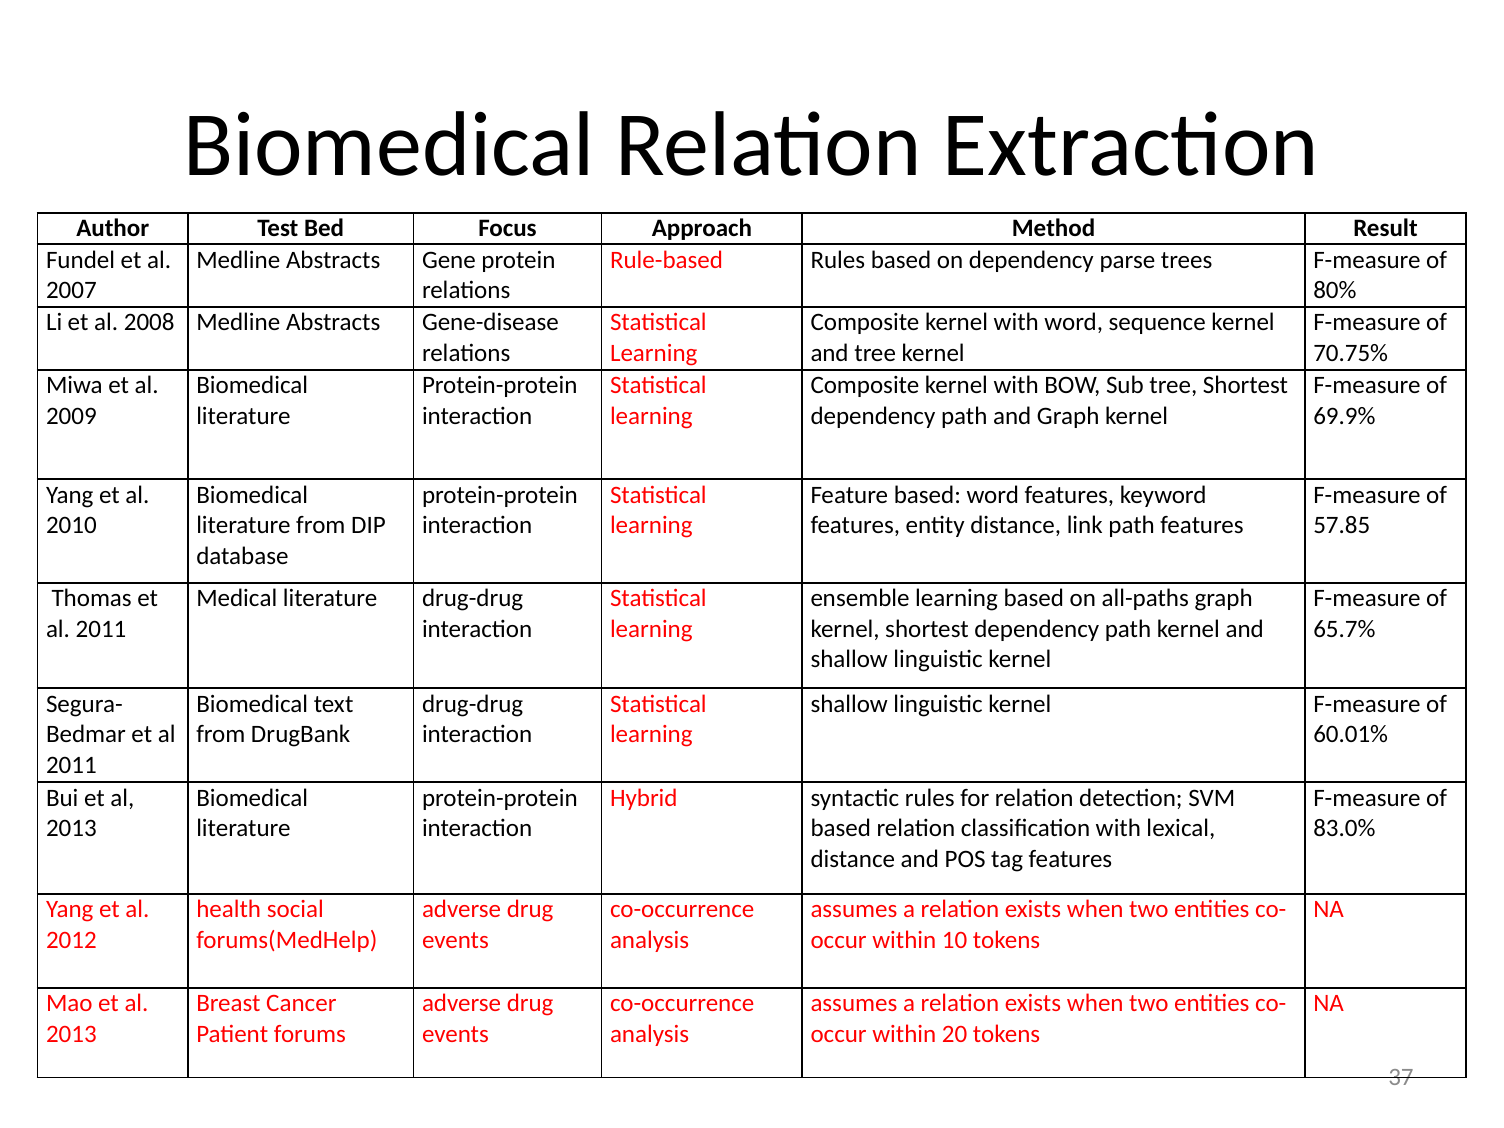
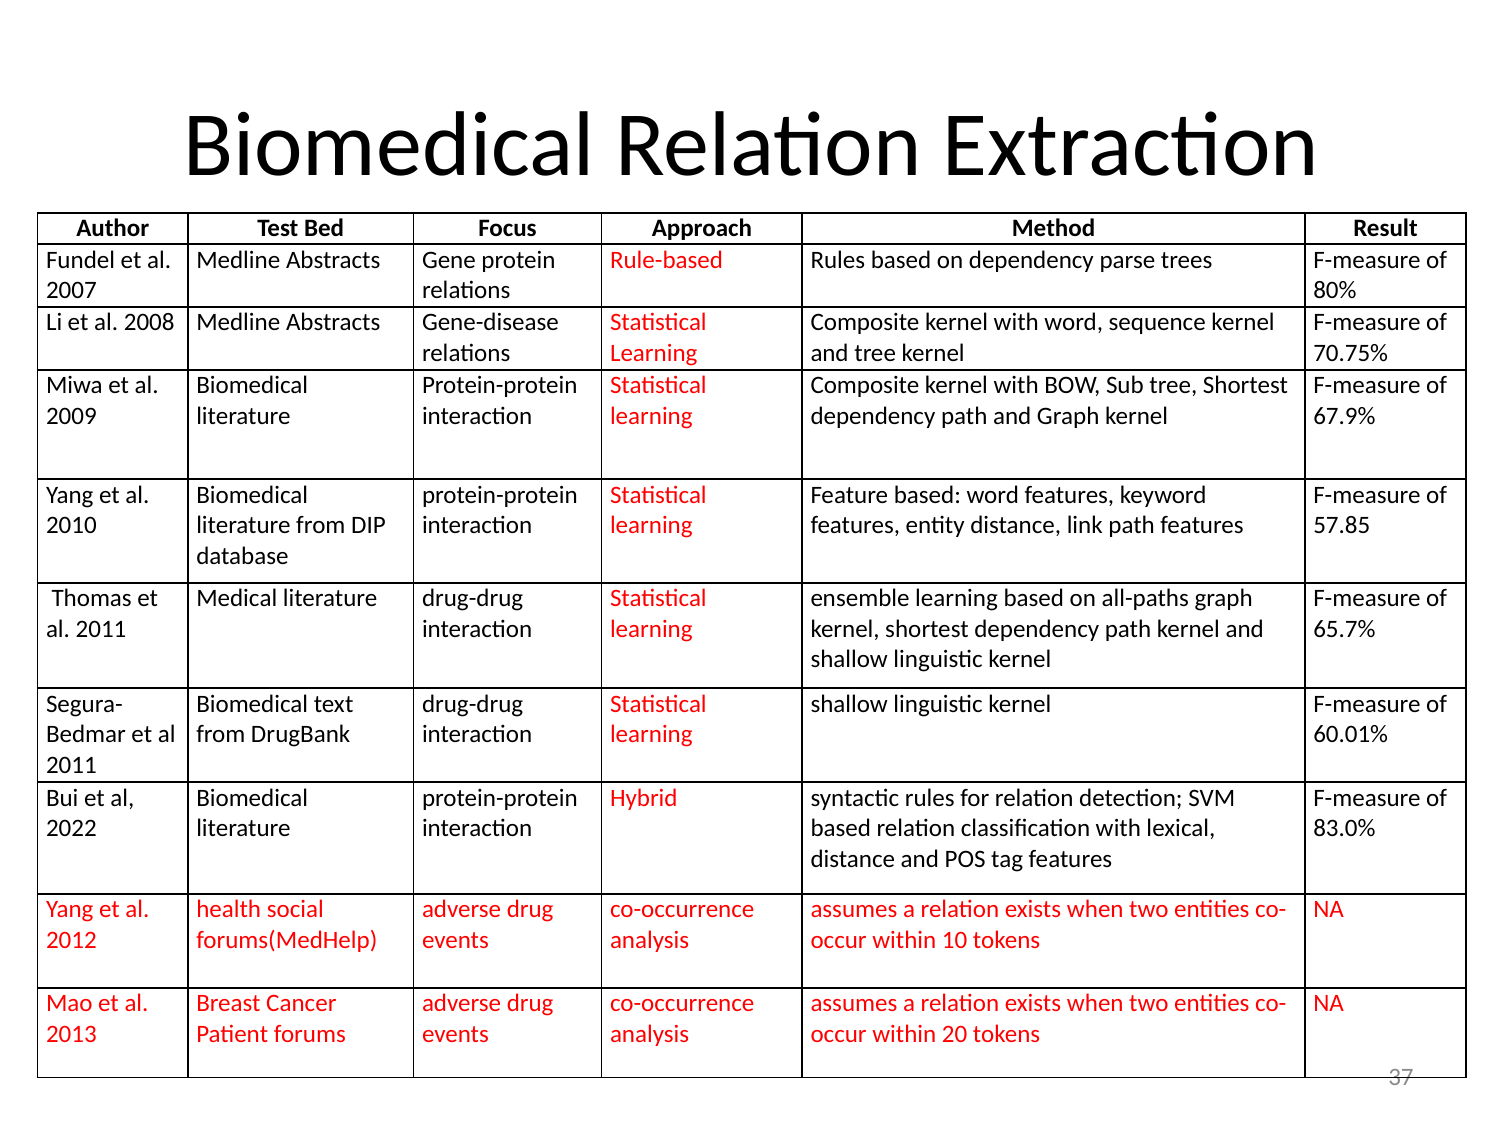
69.9%: 69.9% -> 67.9%
2013 at (71, 828): 2013 -> 2022
